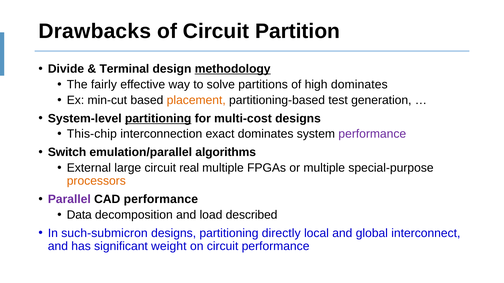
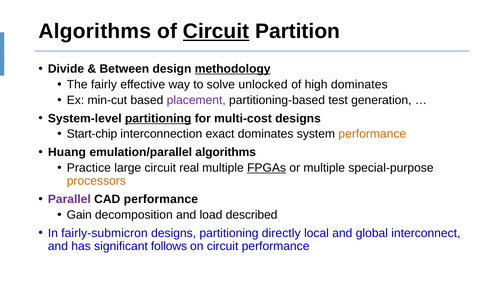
Drawbacks at (95, 31): Drawbacks -> Algorithms
Circuit at (216, 31) underline: none -> present
Terminal: Terminal -> Between
partitions: partitions -> unlocked
placement colour: orange -> purple
This-chip: This-chip -> Start-chip
performance at (372, 134) colour: purple -> orange
Switch: Switch -> Huang
External: External -> Practice
FPGAs underline: none -> present
Data: Data -> Gain
such-submicron: such-submicron -> fairly-submicron
weight: weight -> follows
